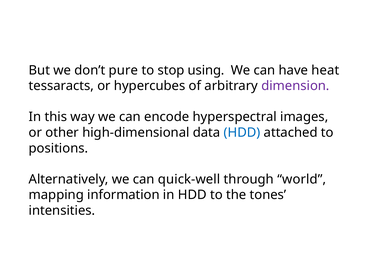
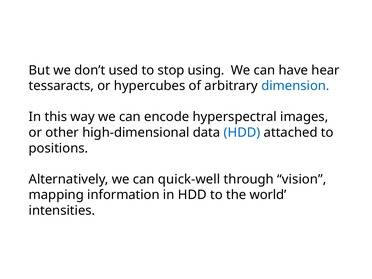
pure: pure -> used
heat: heat -> hear
dimension colour: purple -> blue
world: world -> vision
tones: tones -> world
